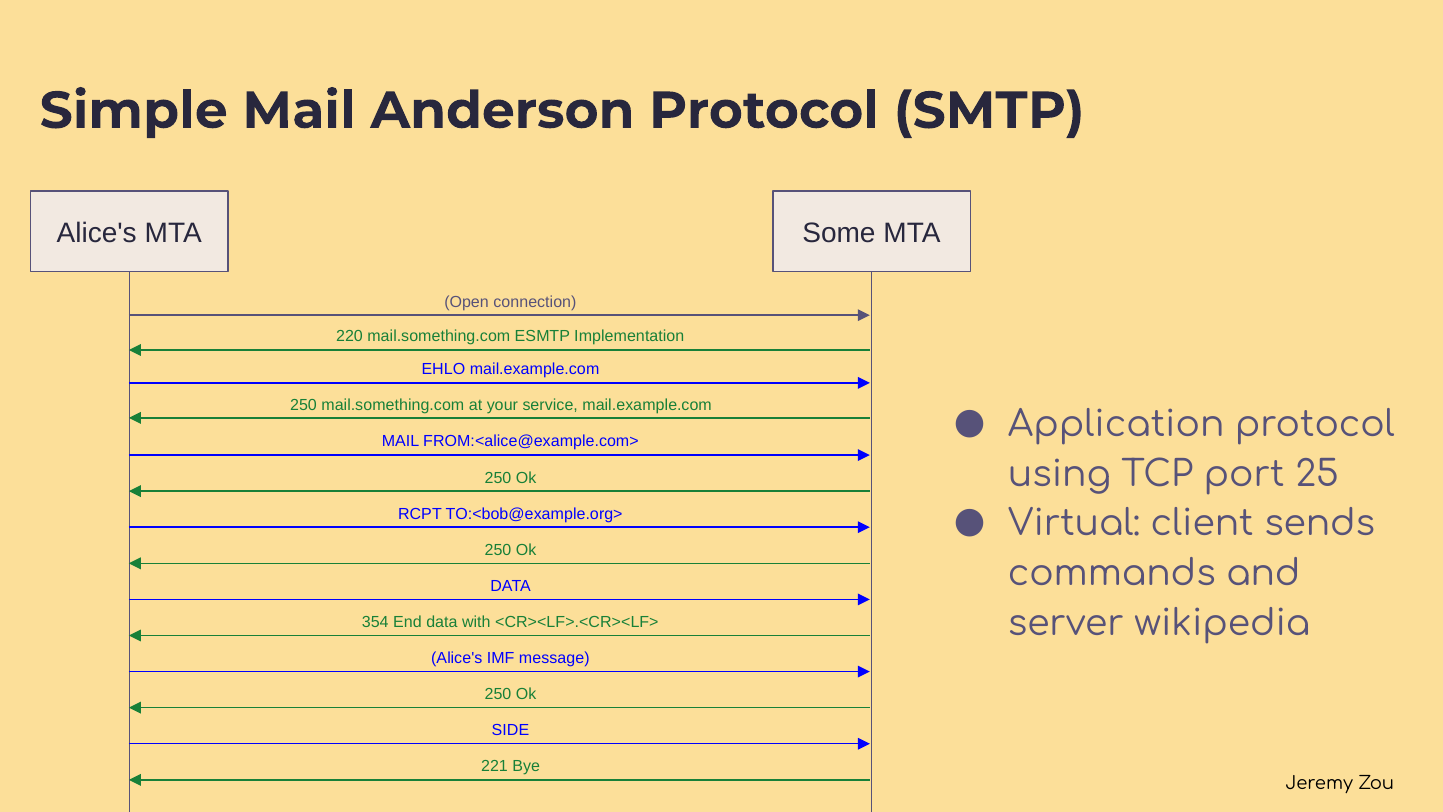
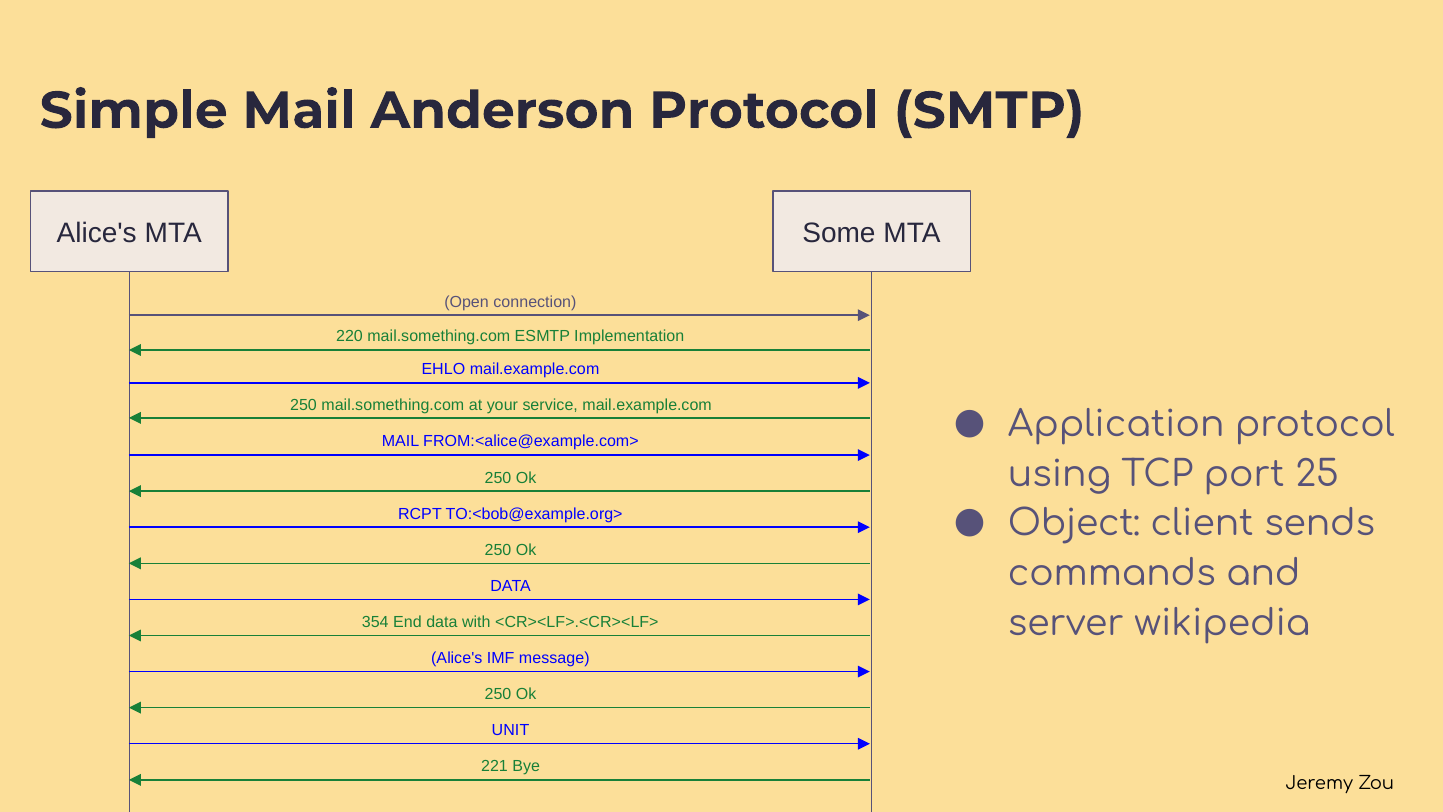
Virtual: Virtual -> Object
SIDE: SIDE -> UNIT
